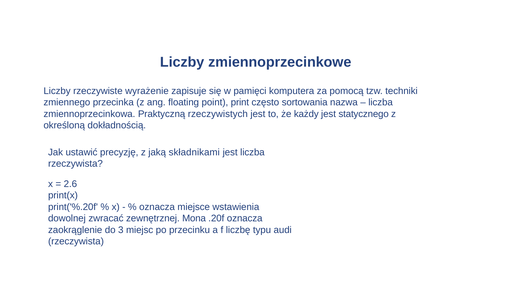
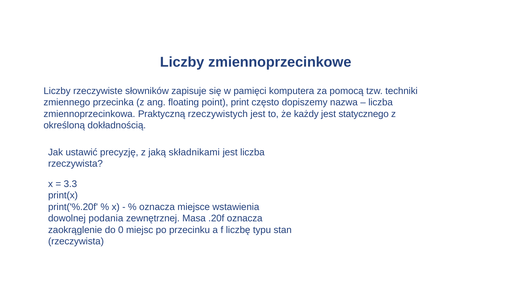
wyrażenie: wyrażenie -> słowników
sortowania: sortowania -> dopiszemy
2.6: 2.6 -> 3.3
zwracać: zwracać -> podania
Mona: Mona -> Masa
3: 3 -> 0
audi: audi -> stan
